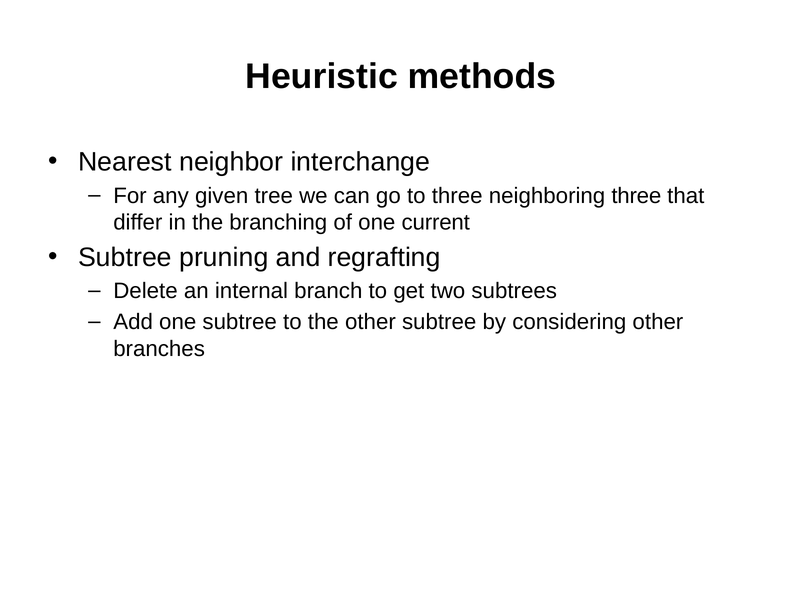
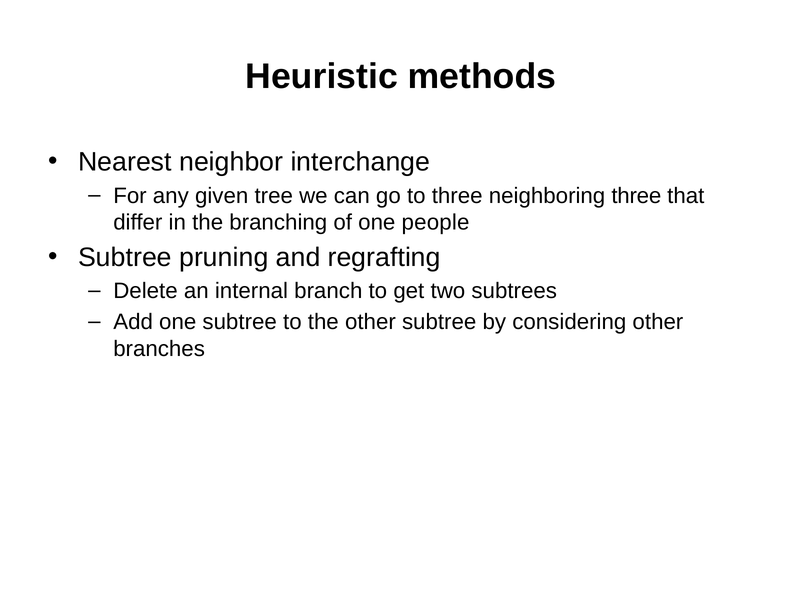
current: current -> people
